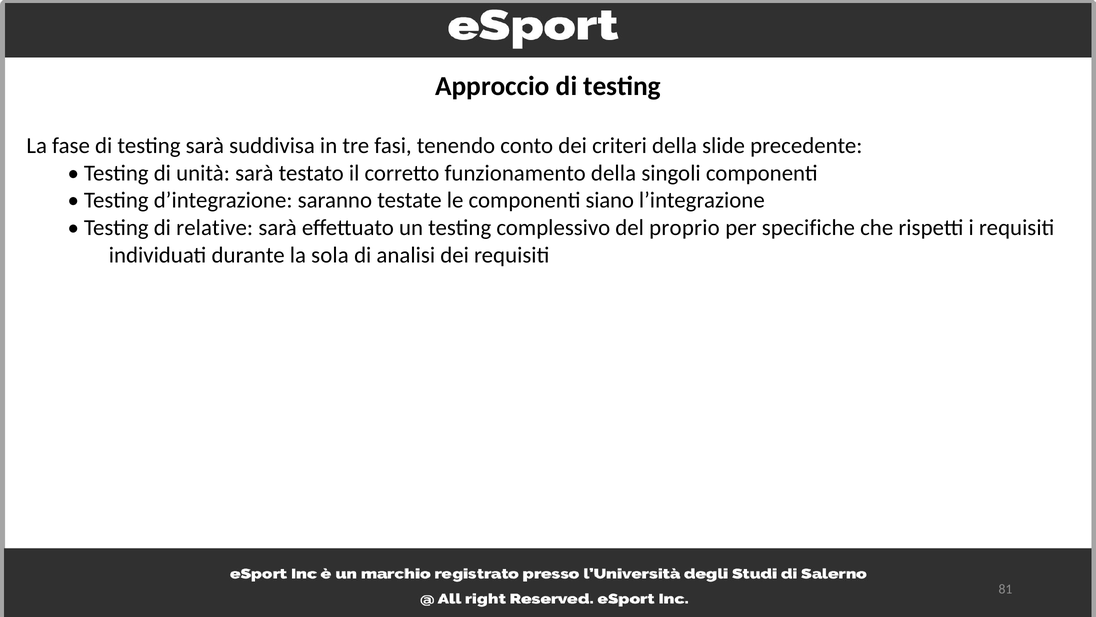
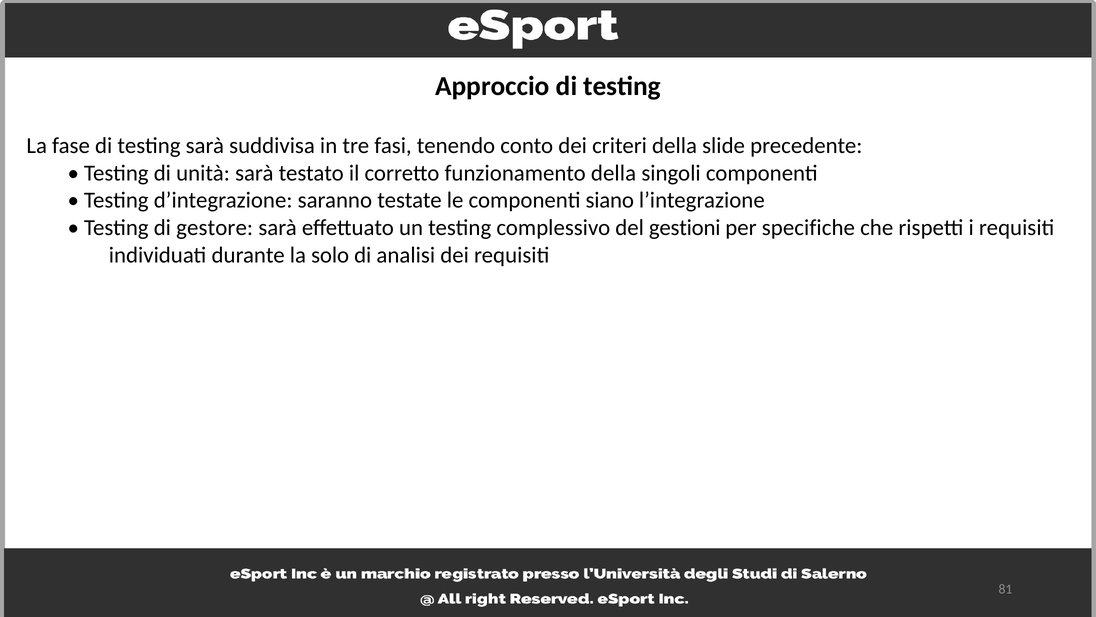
relative: relative -> gestore
proprio: proprio -> gestioni
sola: sola -> solo
